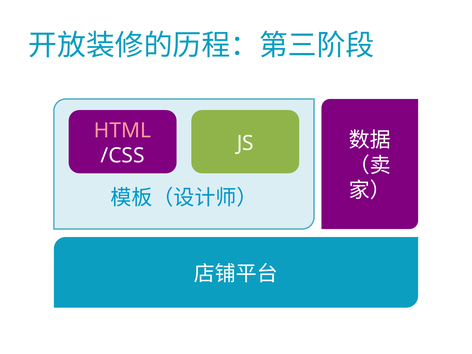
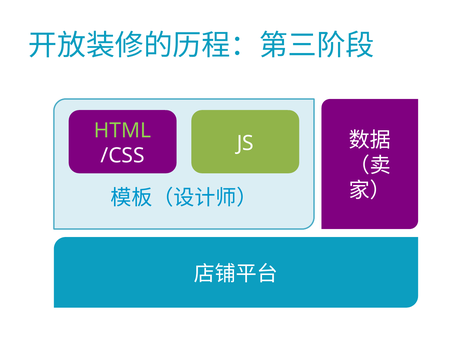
HTML colour: pink -> light green
